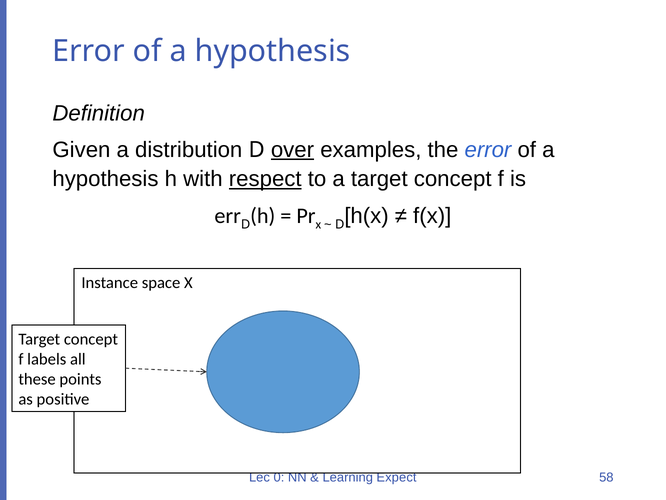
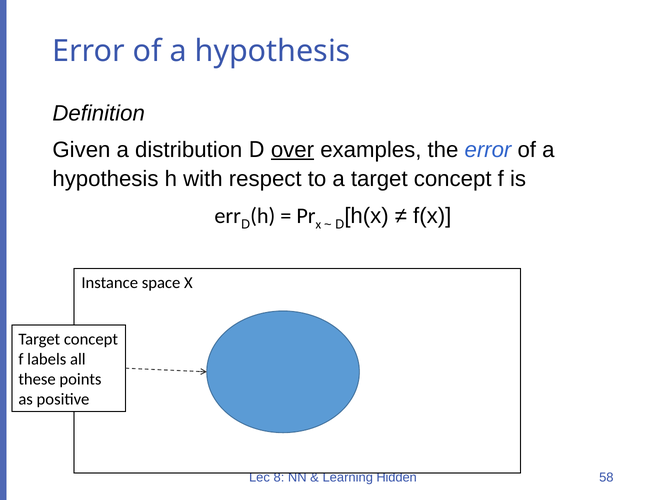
respect underline: present -> none
0: 0 -> 8
Expect: Expect -> Hidden
